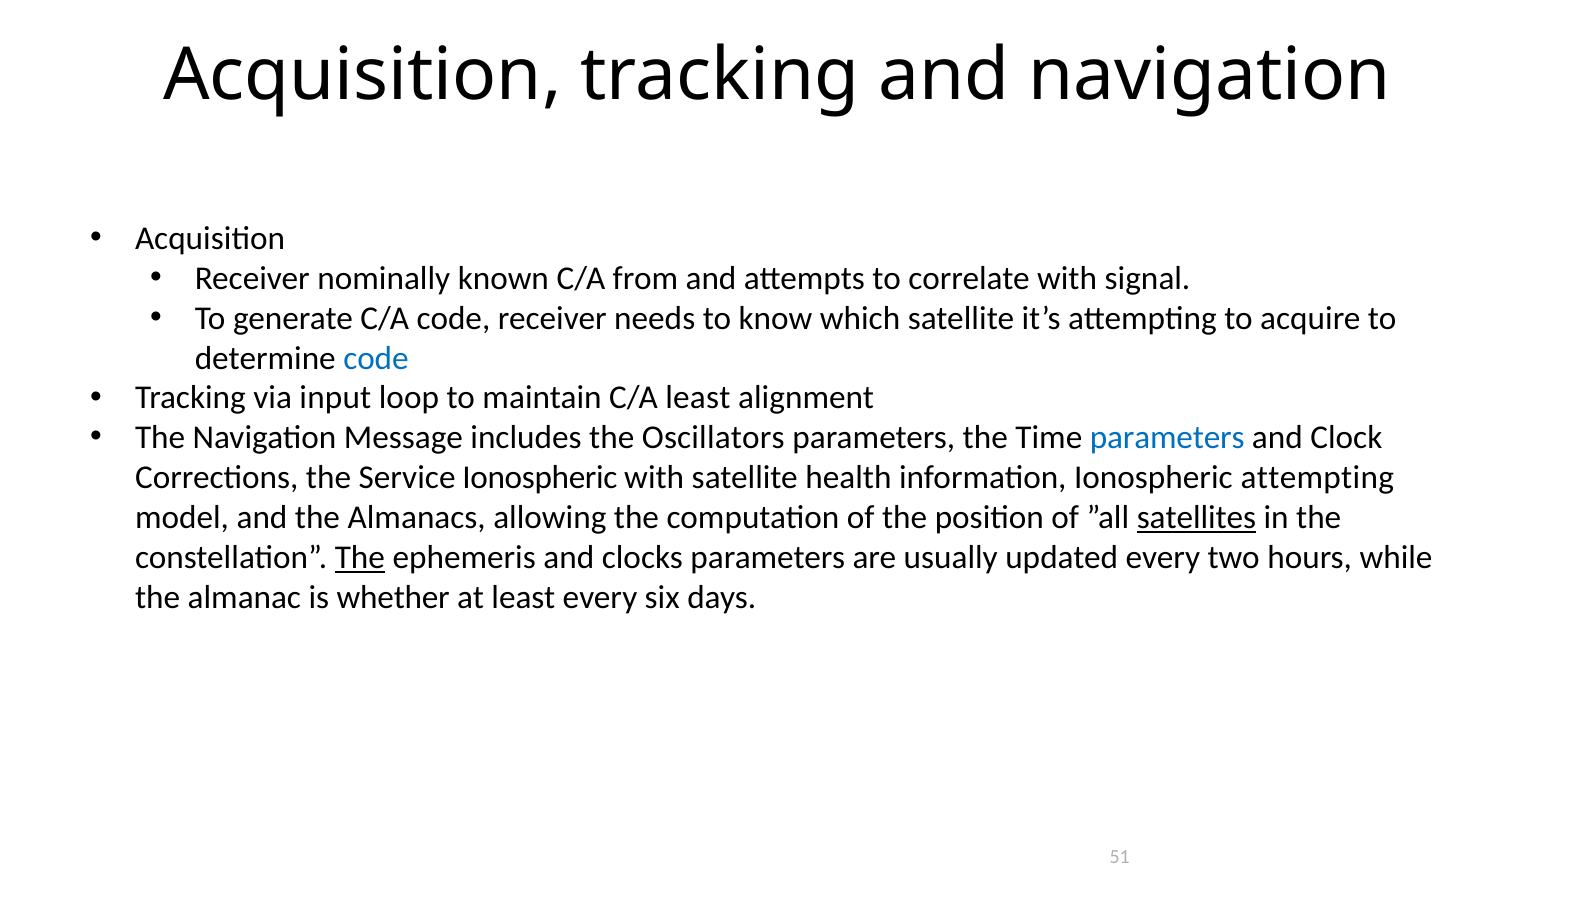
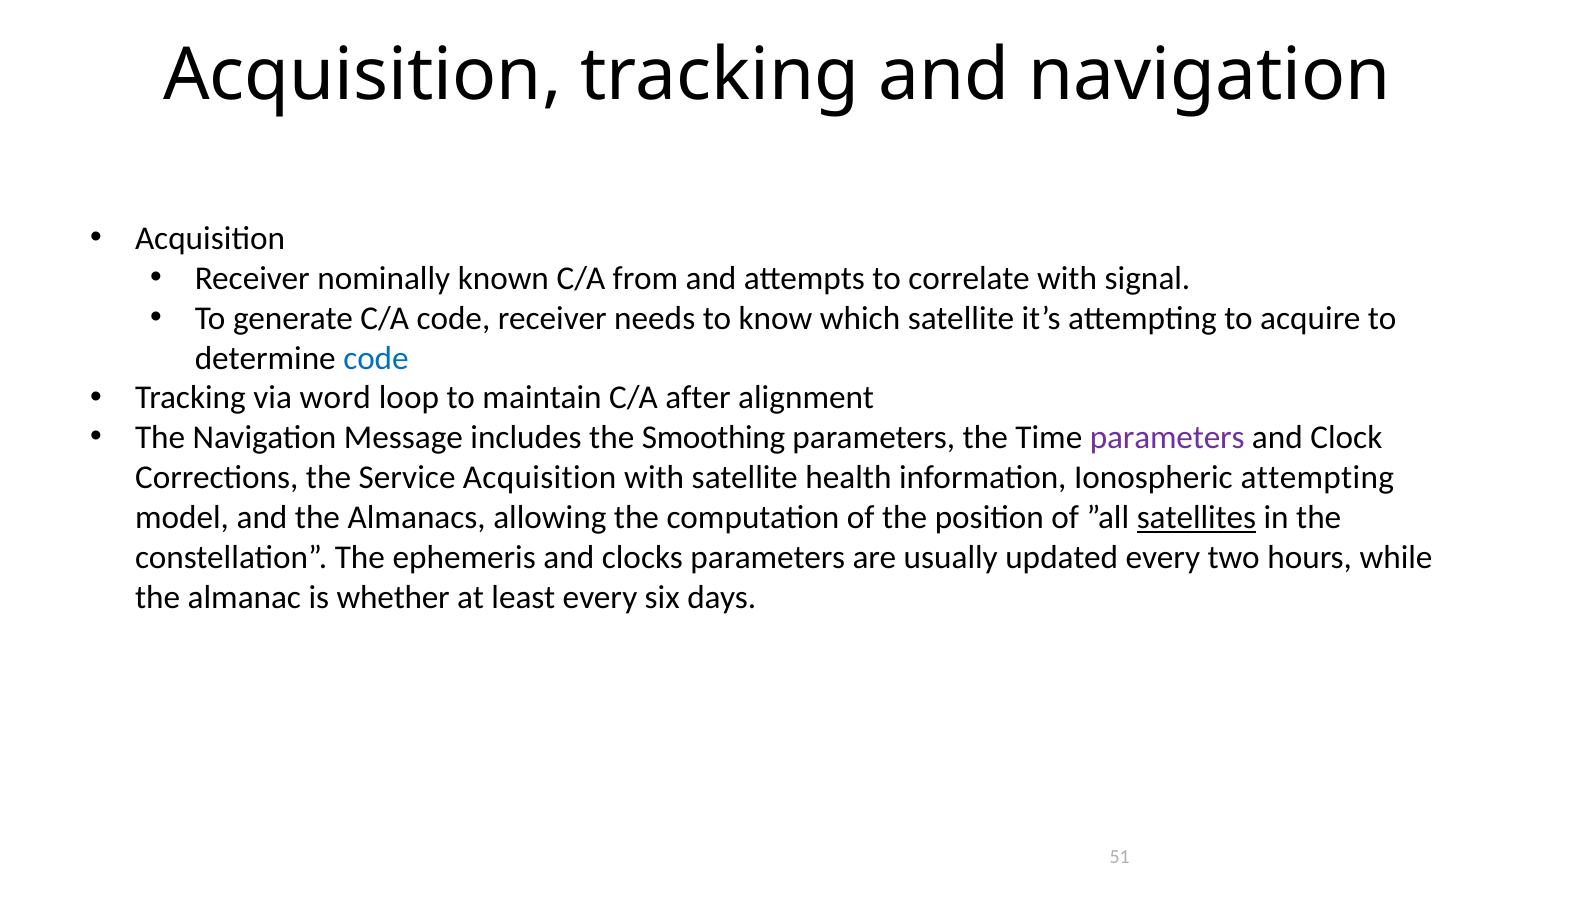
input: input -> word
C/A least: least -> after
Oscillators: Oscillators -> Smoothing
parameters at (1167, 438) colour: blue -> purple
Service Ionospheric: Ionospheric -> Acquisition
The at (360, 557) underline: present -> none
